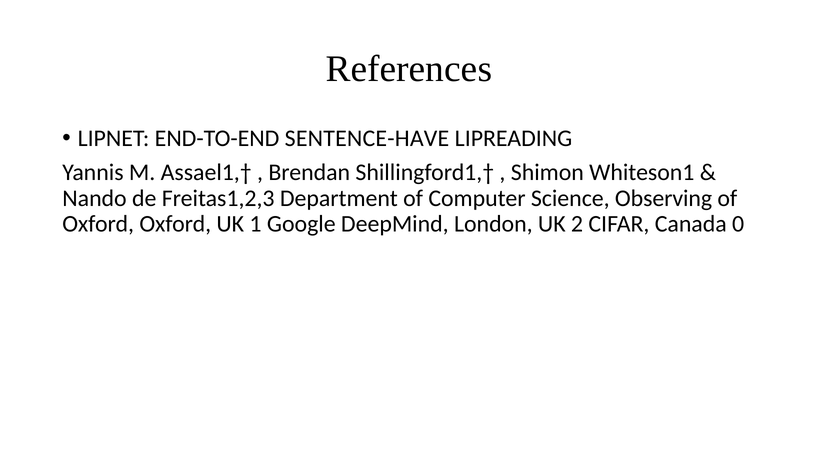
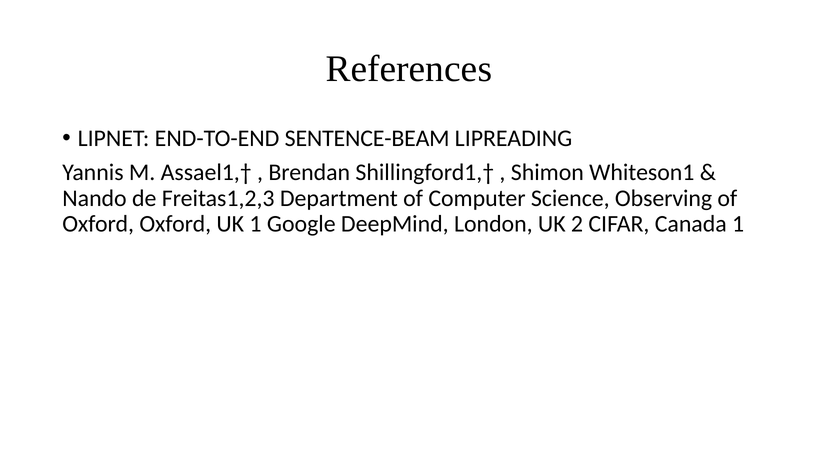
SENTENCE-HAVE: SENTENCE-HAVE -> SENTENCE-BEAM
Canada 0: 0 -> 1
